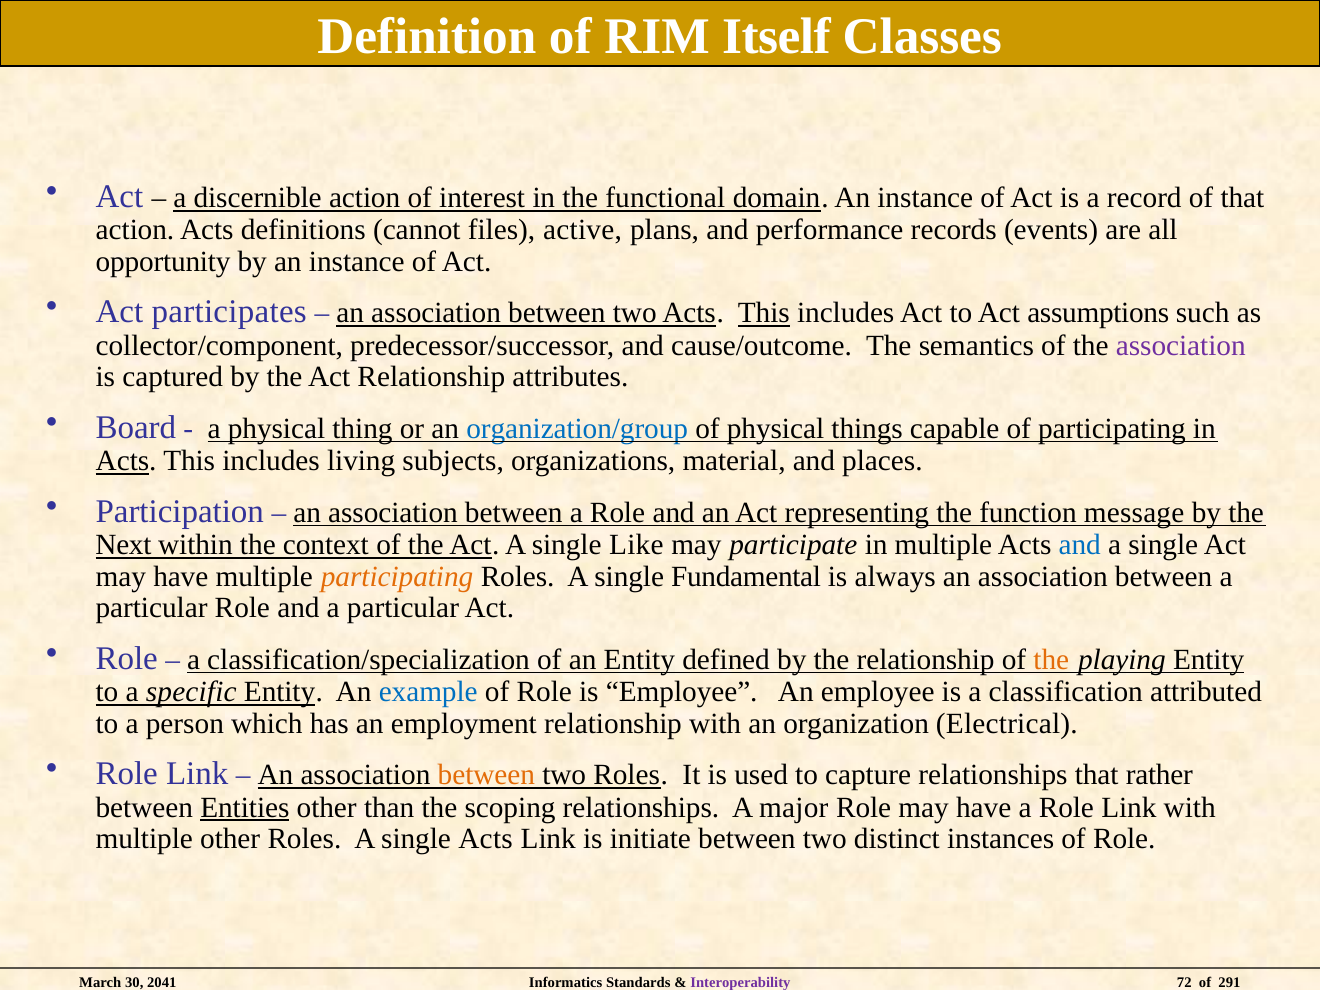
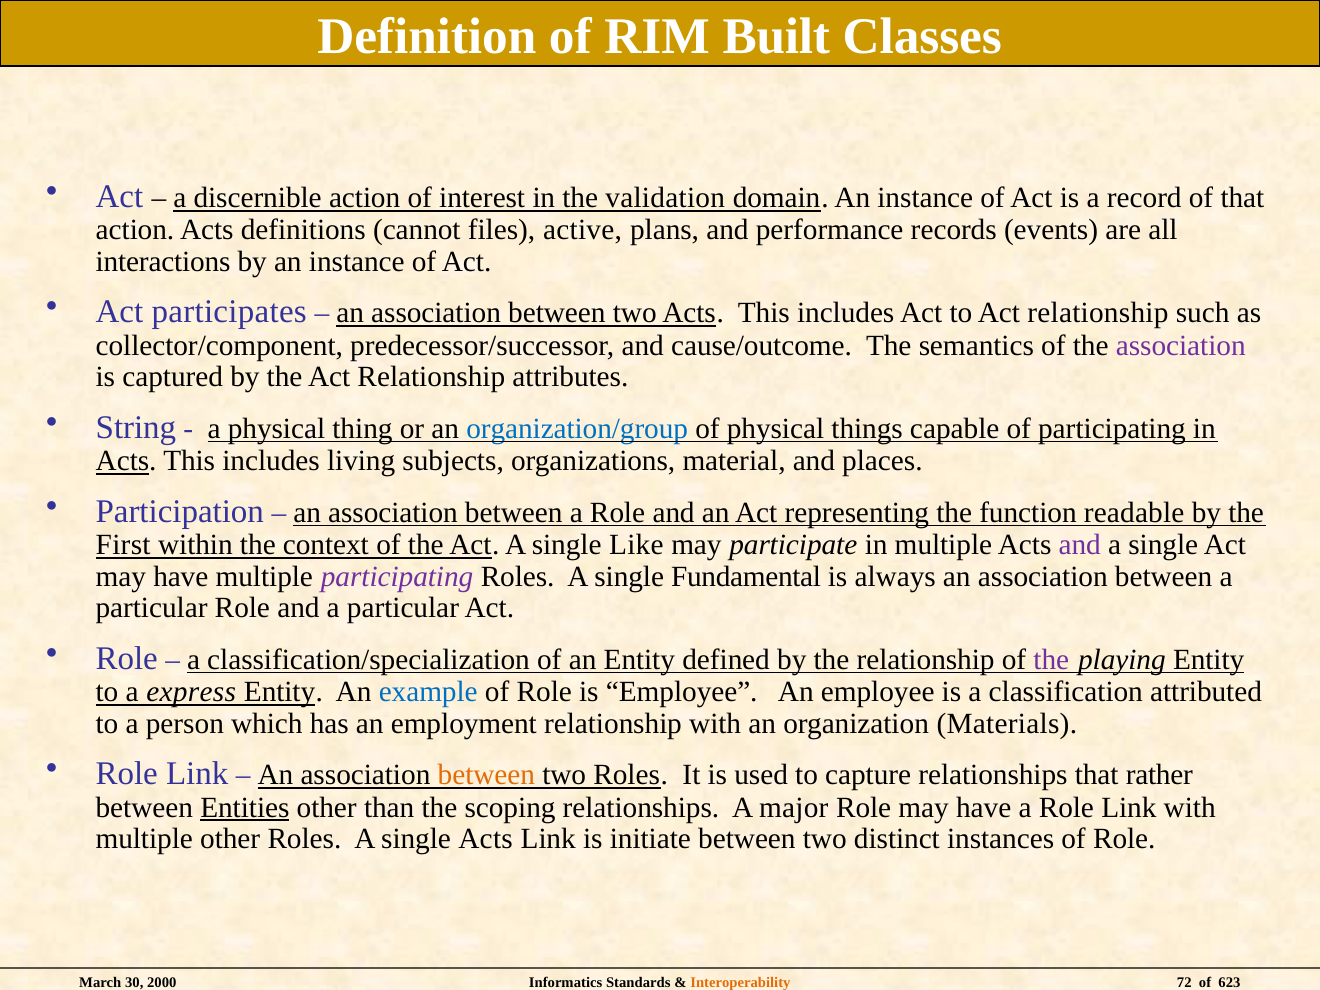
Itself: Itself -> Built
functional: functional -> validation
opportunity: opportunity -> interactions
This at (764, 313) underline: present -> none
to Act assumptions: assumptions -> relationship
Board: Board -> String
message: message -> readable
Next: Next -> First
and at (1080, 545) colour: blue -> purple
participating at (397, 577) colour: orange -> purple
the at (1051, 660) colour: orange -> purple
specific: specific -> express
Electrical: Electrical -> Materials
2041: 2041 -> 2000
Interoperability colour: purple -> orange
291: 291 -> 623
